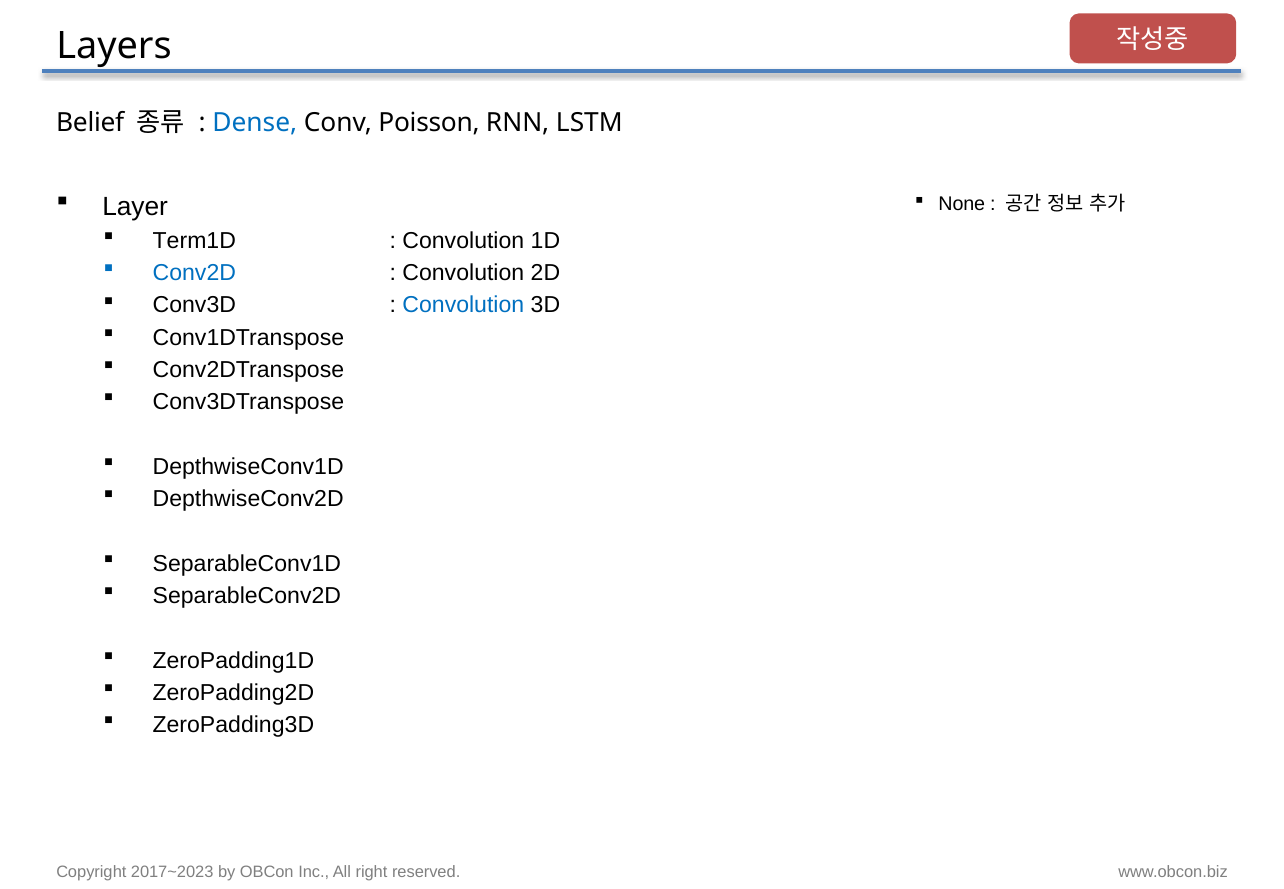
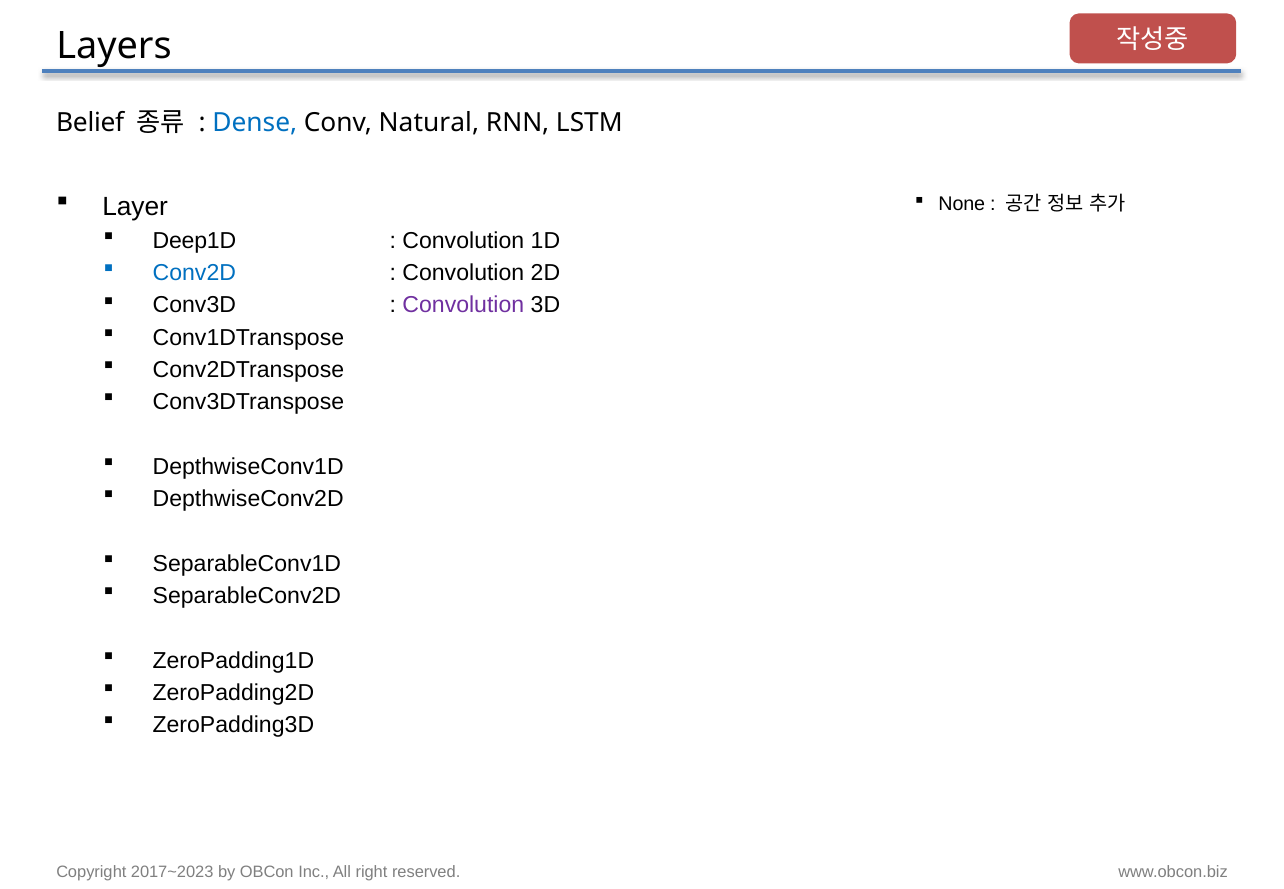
Poisson: Poisson -> Natural
Term1D: Term1D -> Deep1D
Convolution at (463, 305) colour: blue -> purple
